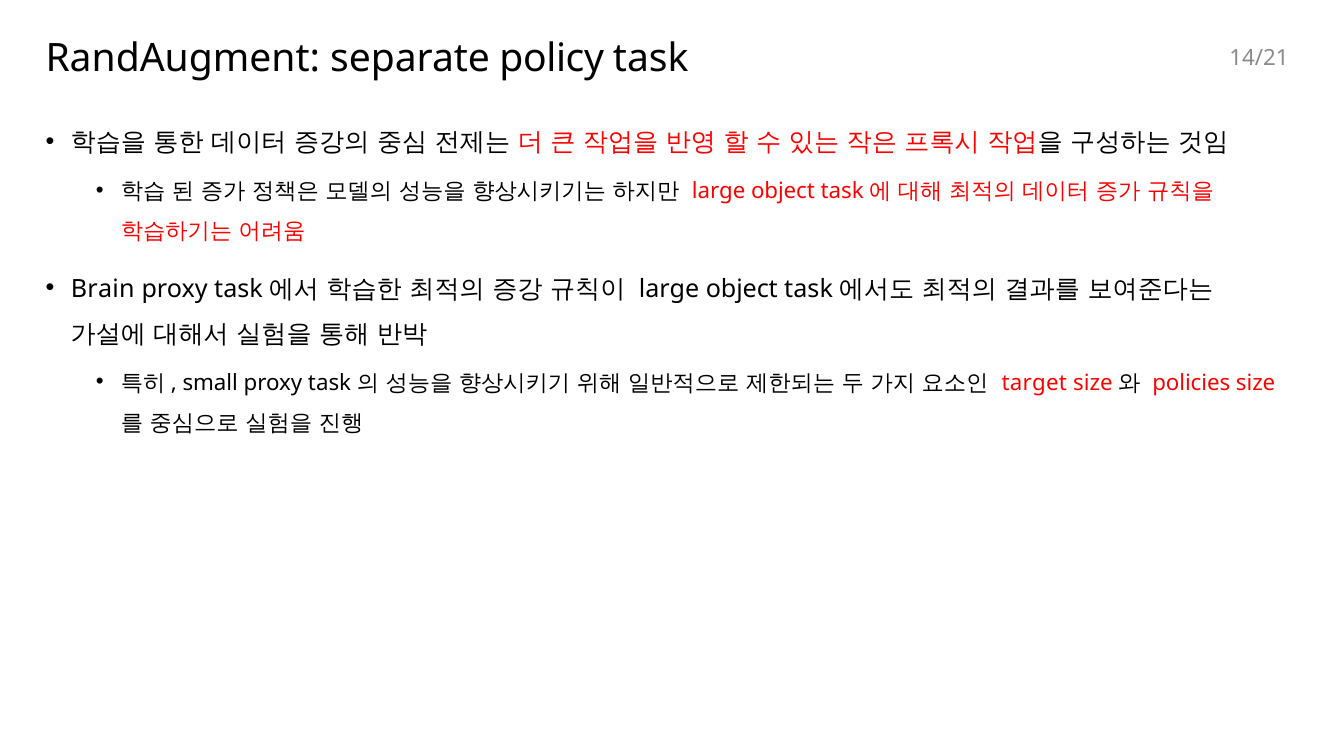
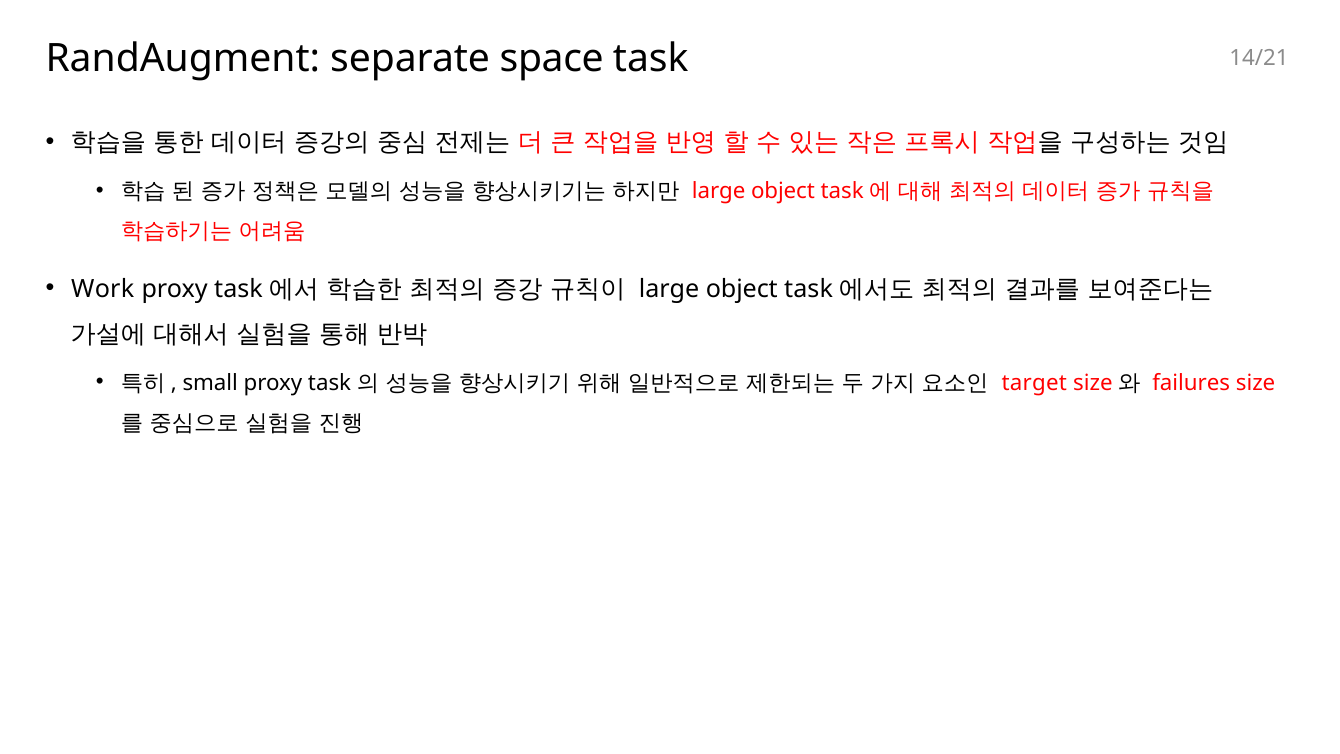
policy: policy -> space
Brain: Brain -> Work
policies: policies -> failures
